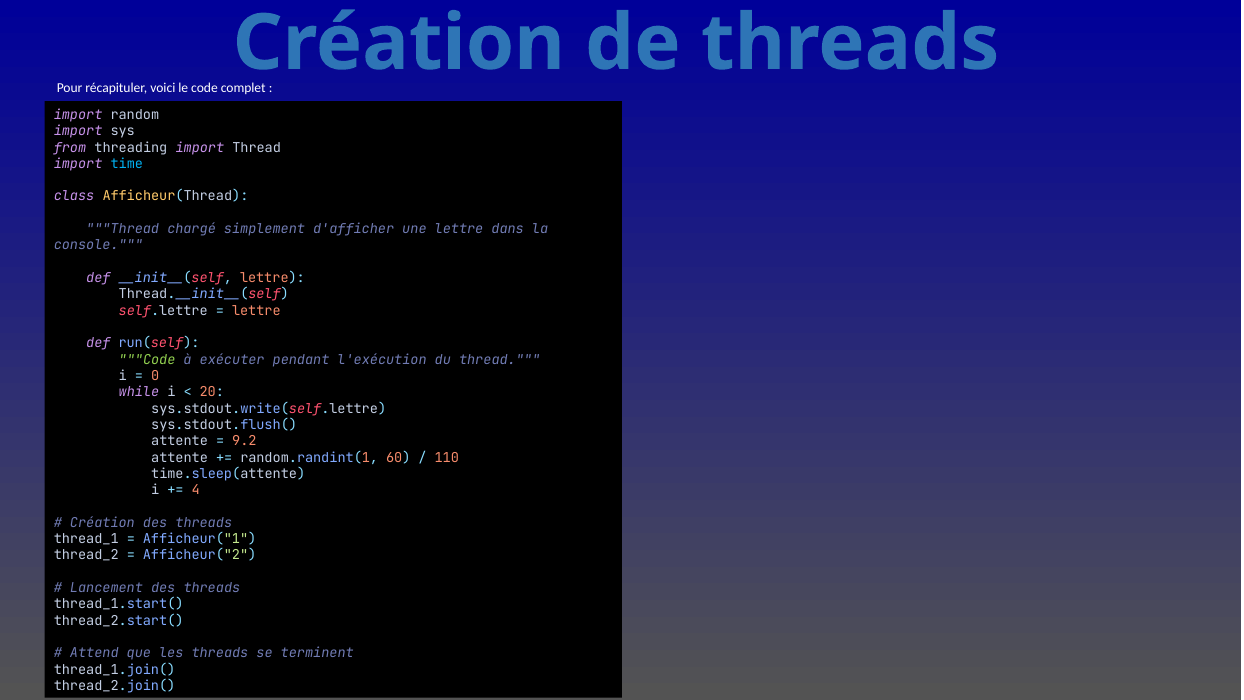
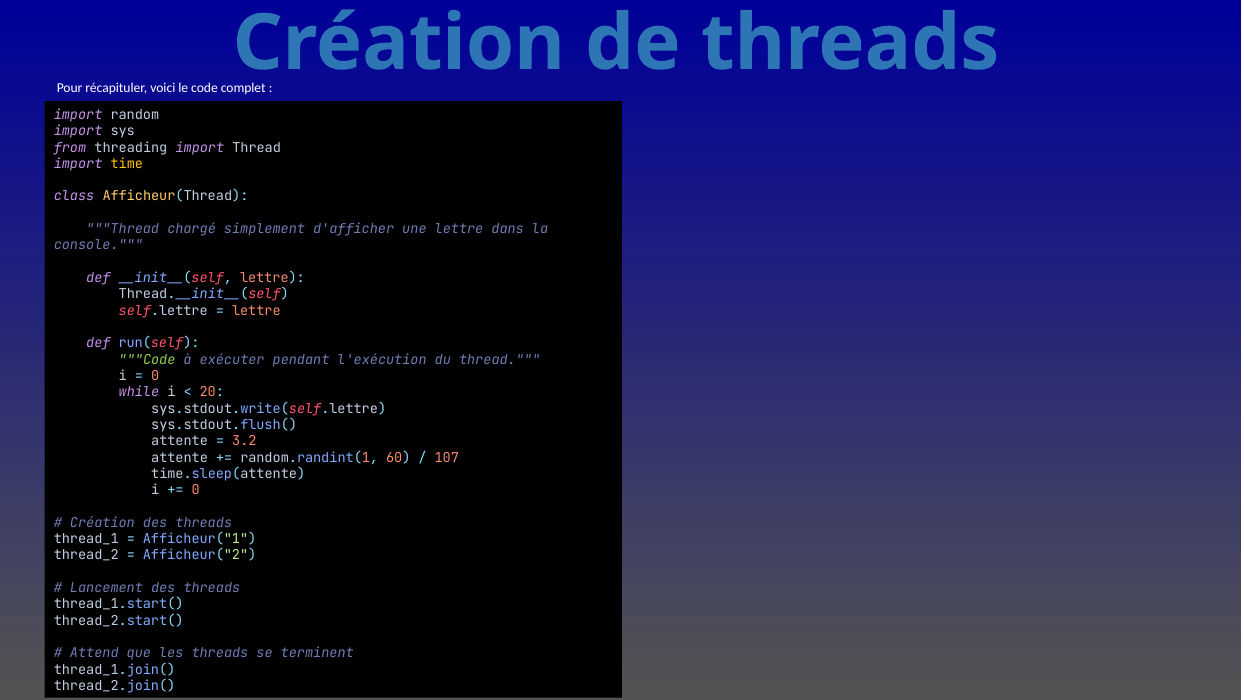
time colour: light blue -> yellow
9.2: 9.2 -> 3.2
110: 110 -> 107
4 at (196, 490): 4 -> 0
